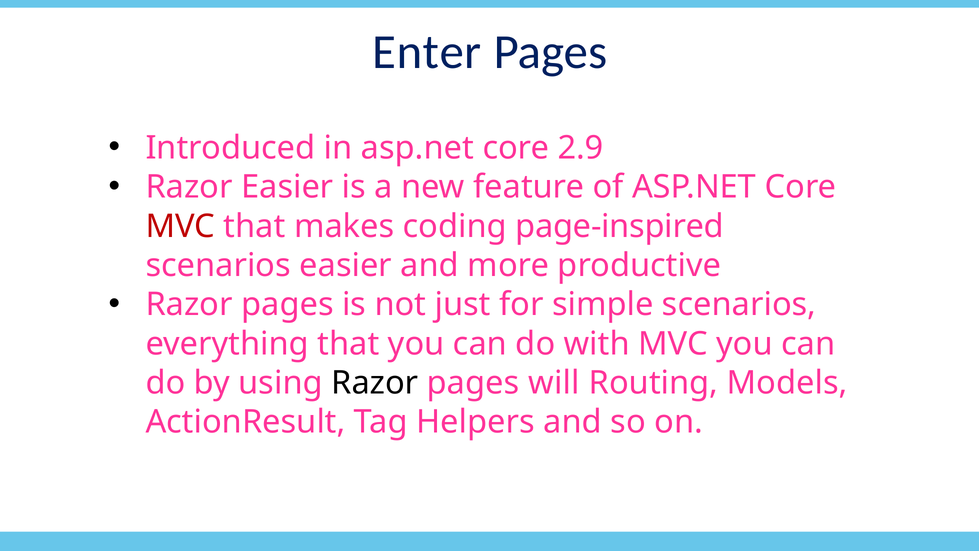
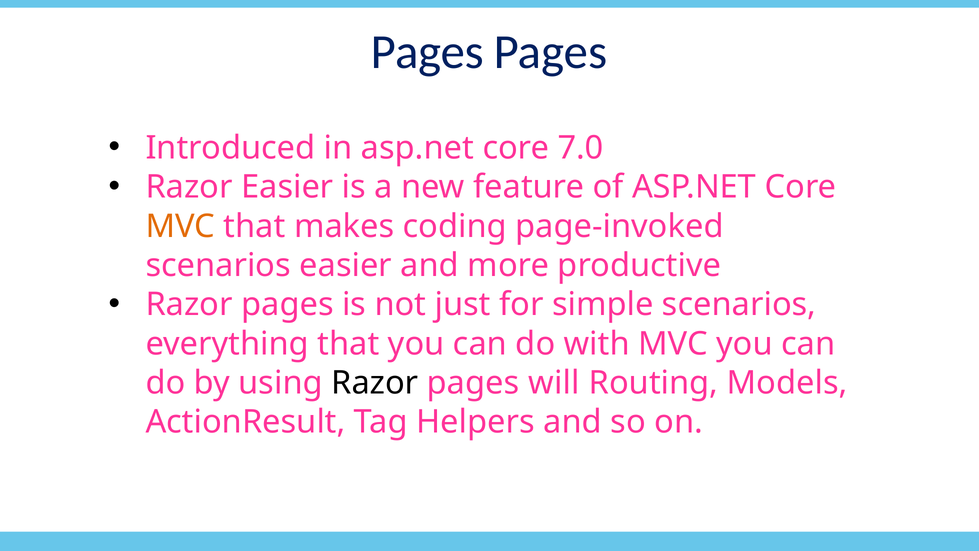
Enter at (427, 52): Enter -> Pages
2.9: 2.9 -> 7.0
MVC at (180, 226) colour: red -> orange
page-inspired: page-inspired -> page-invoked
